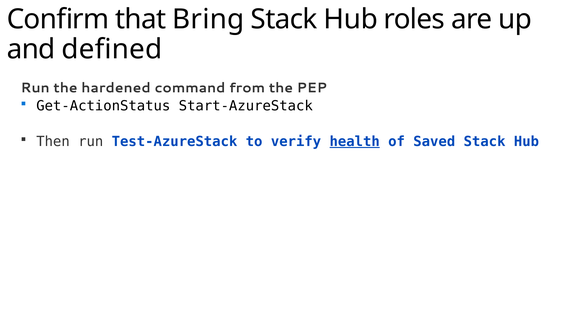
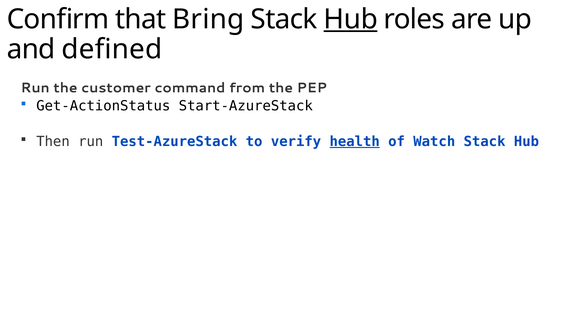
Hub at (351, 19) underline: none -> present
hardened: hardened -> customer
Saved: Saved -> Watch
